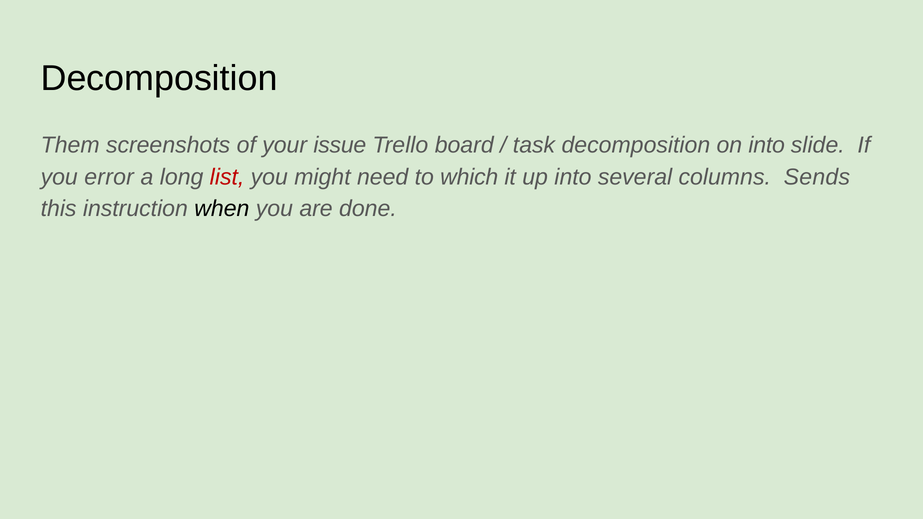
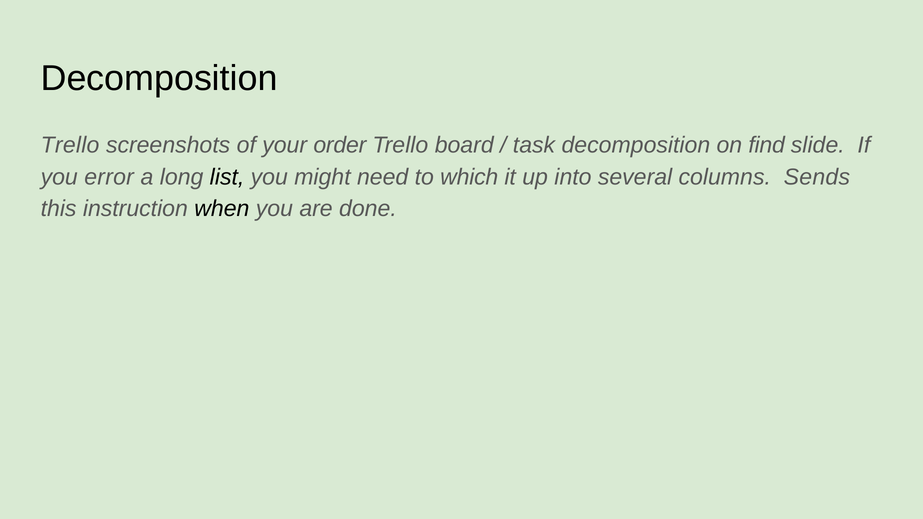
Them at (70, 145): Them -> Trello
issue: issue -> order
on into: into -> find
list colour: red -> black
